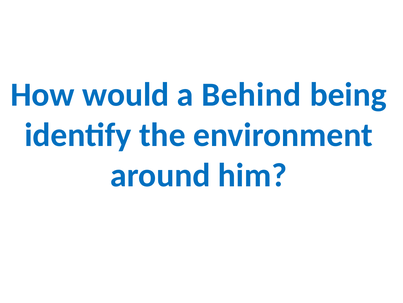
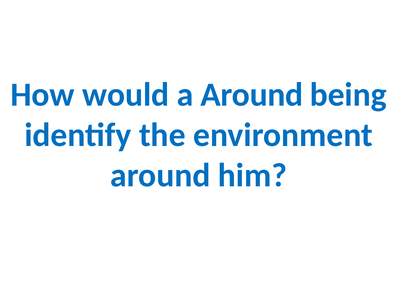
a Behind: Behind -> Around
